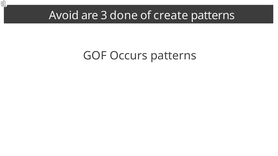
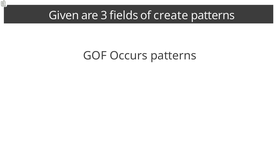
Avoid: Avoid -> Given
done: done -> fields
